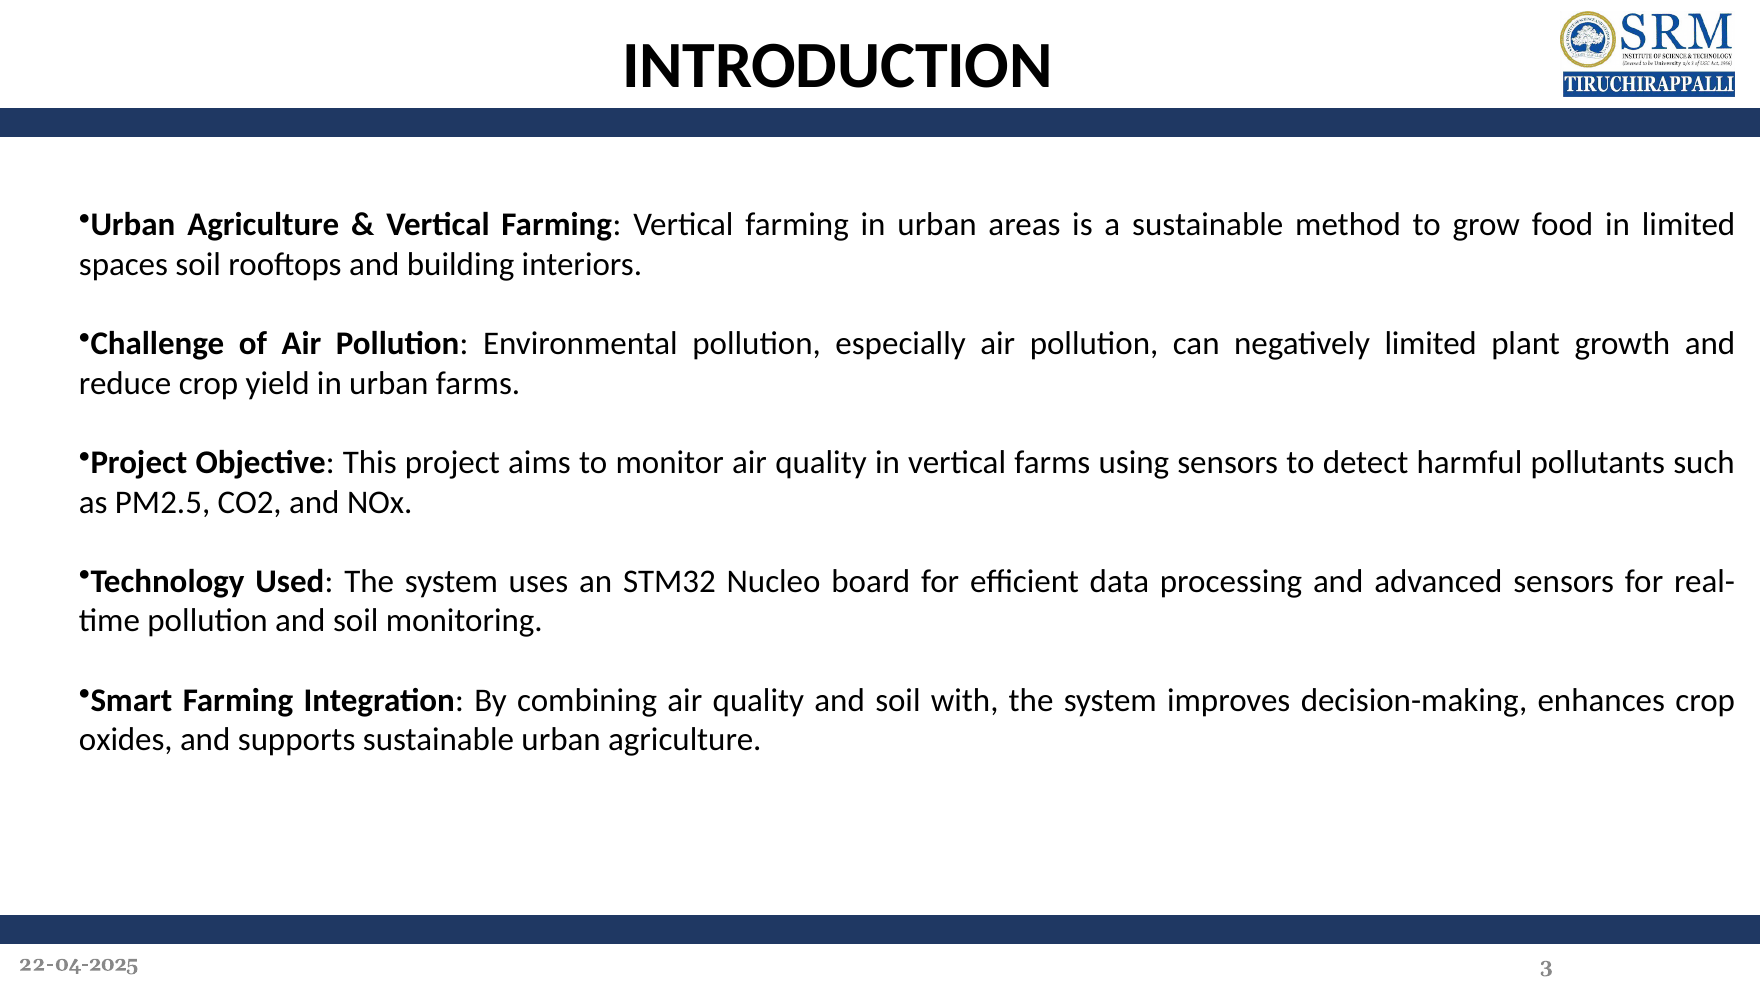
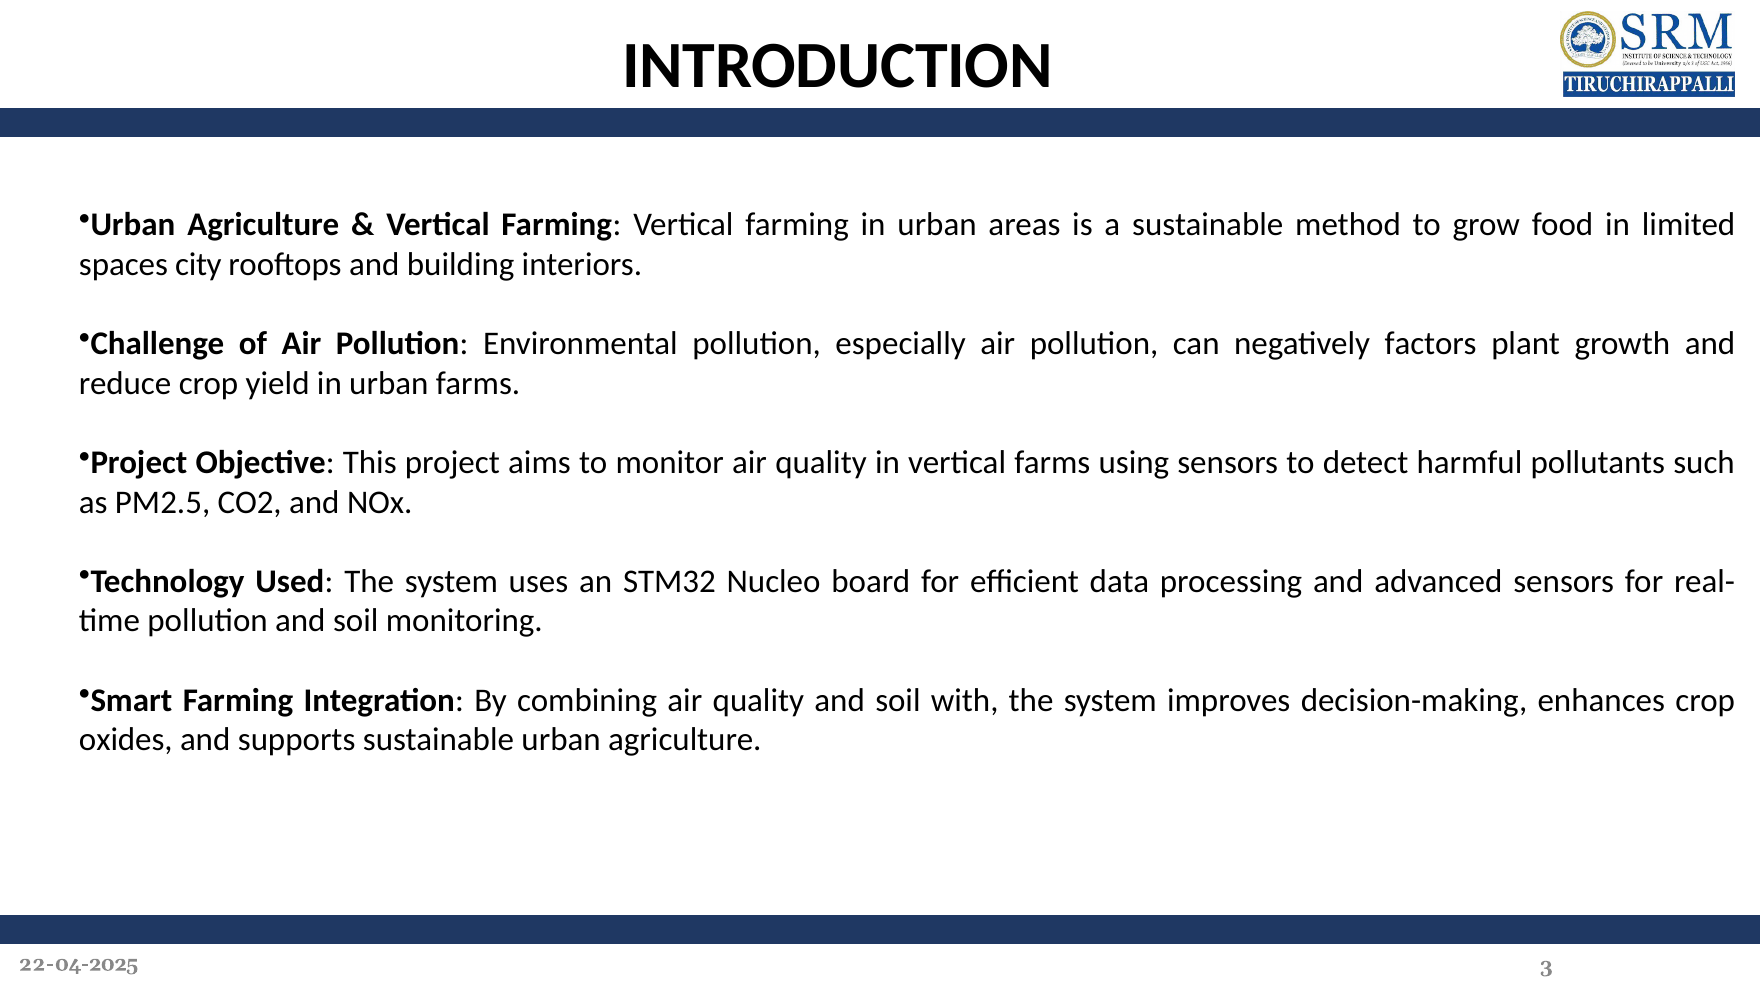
spaces soil: soil -> city
negatively limited: limited -> factors
